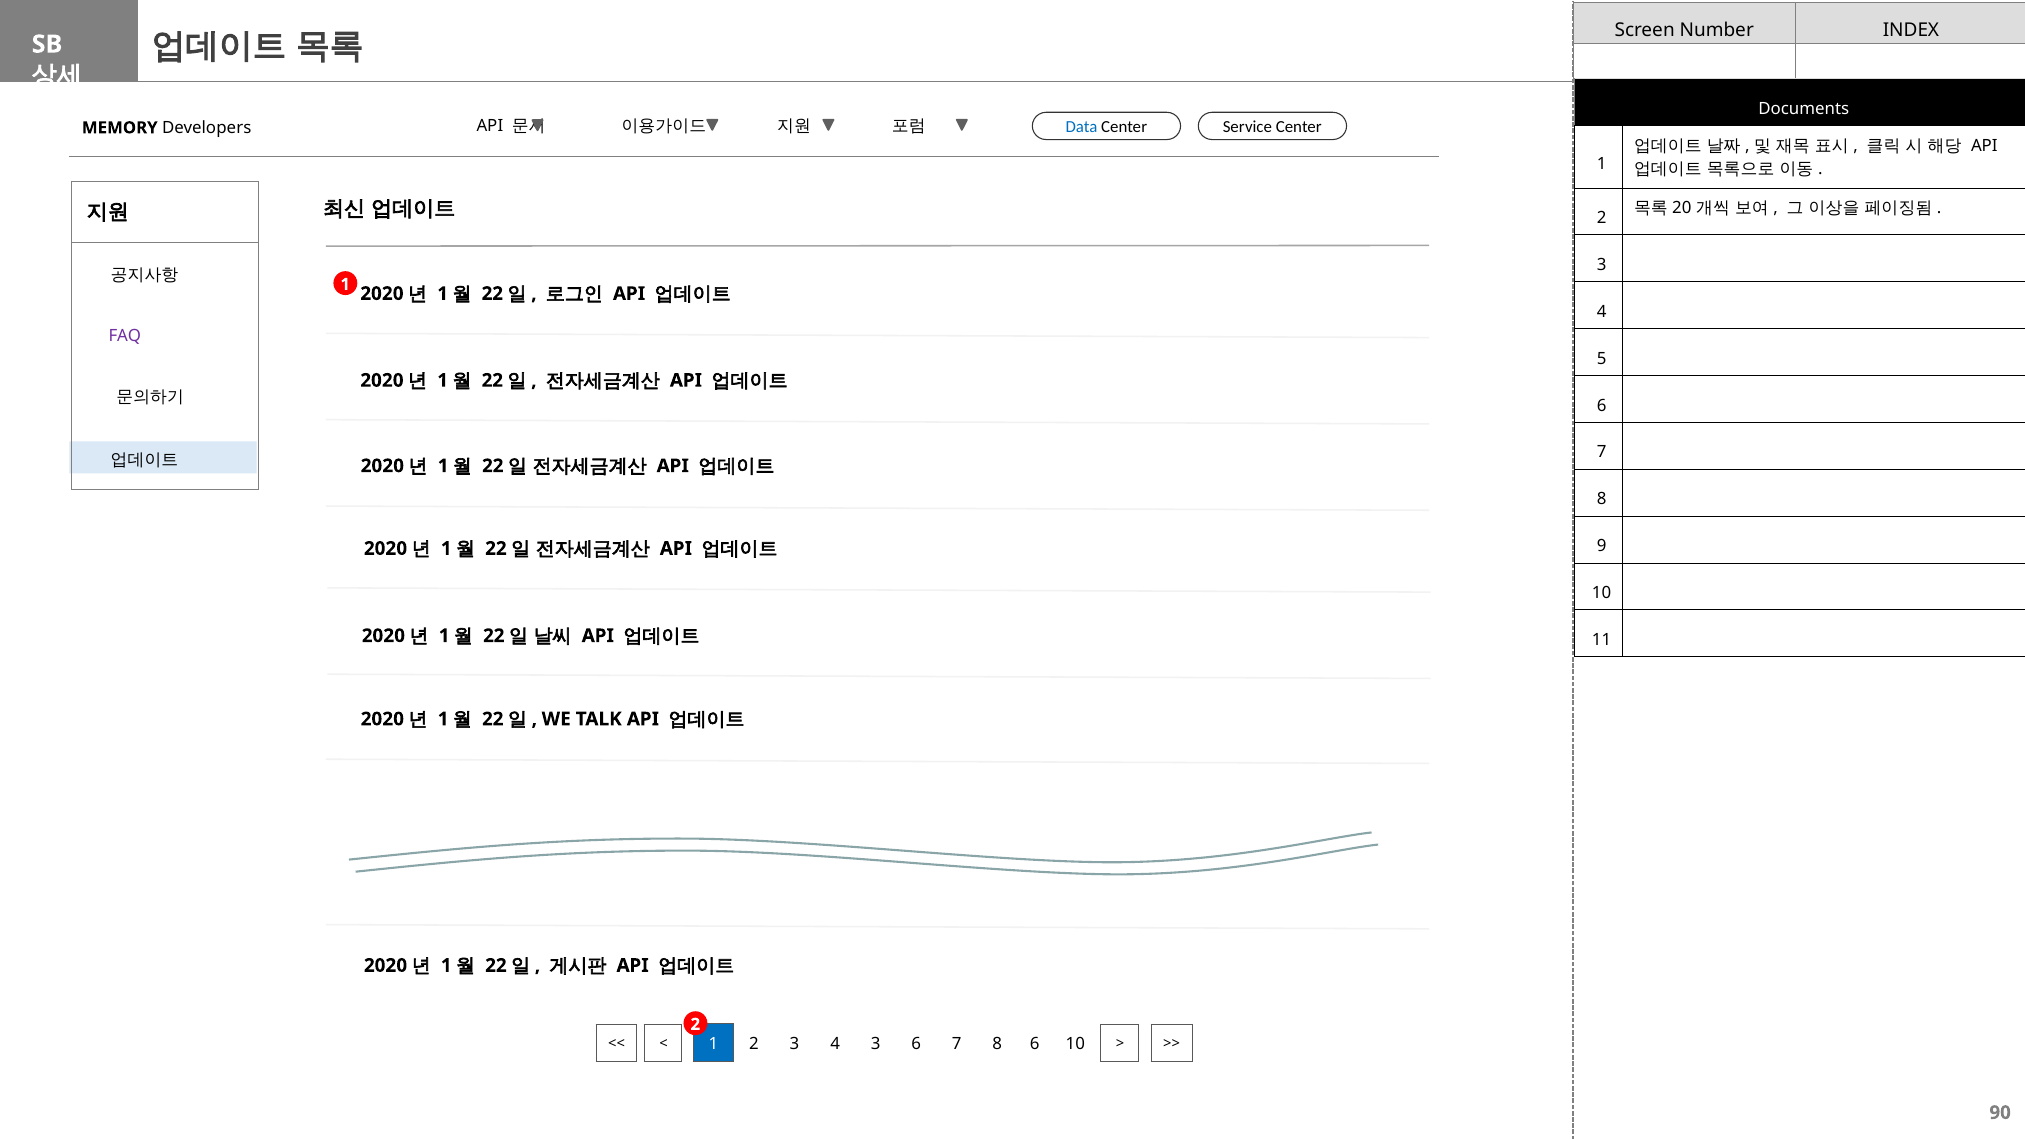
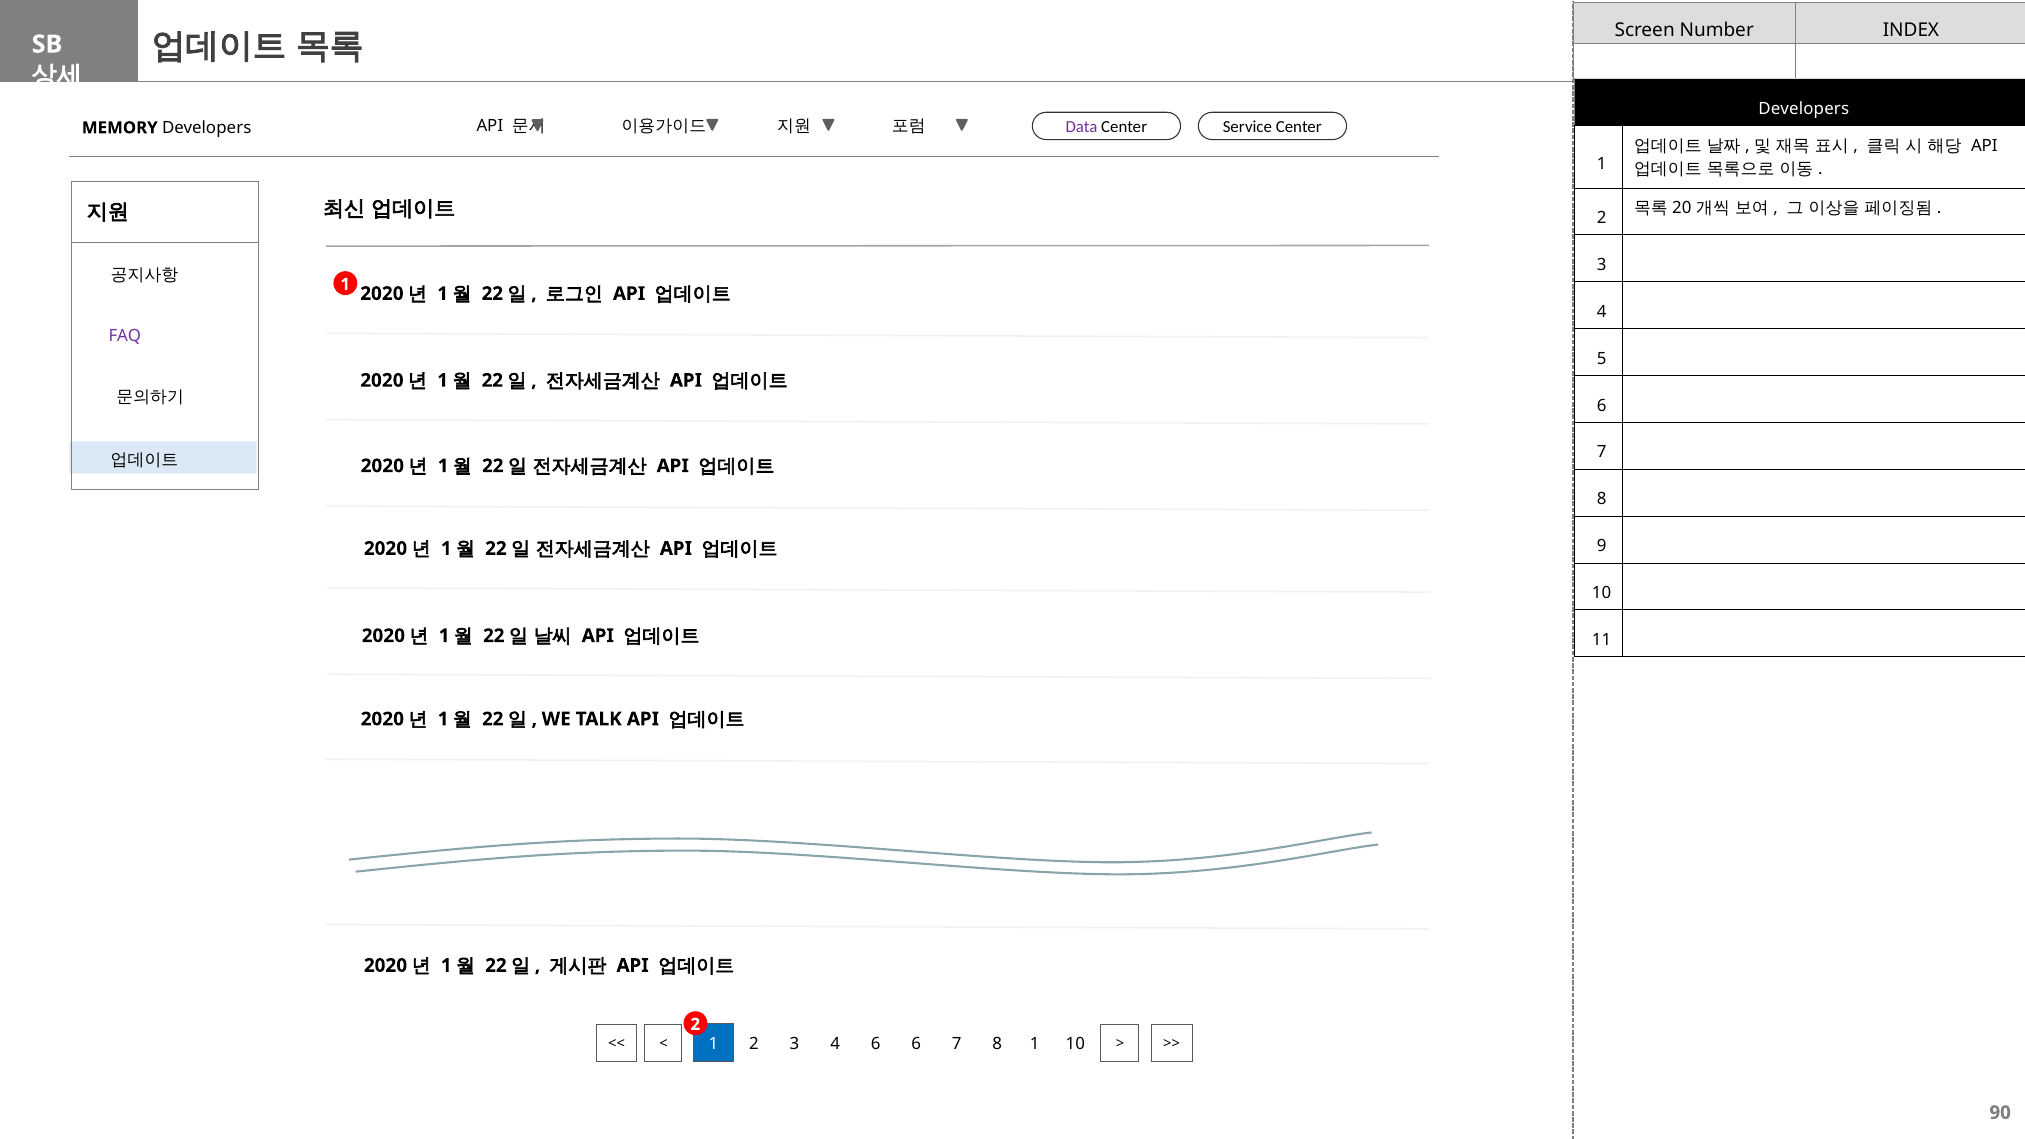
Documents at (1804, 109): Documents -> Developers
Data colour: blue -> purple
4 3: 3 -> 6
8 6: 6 -> 1
